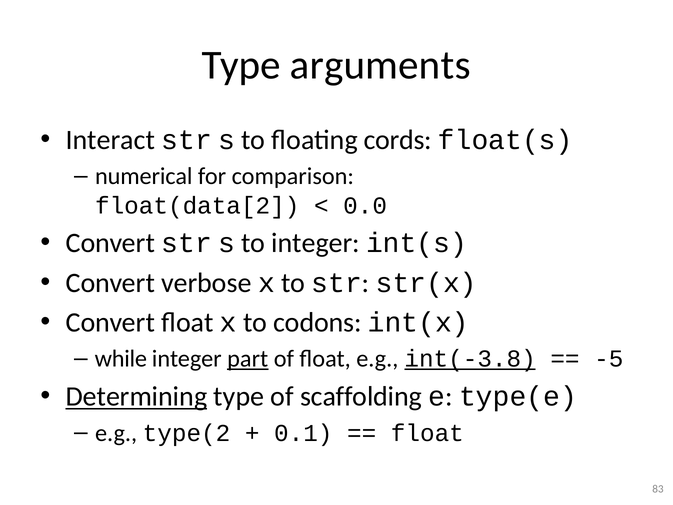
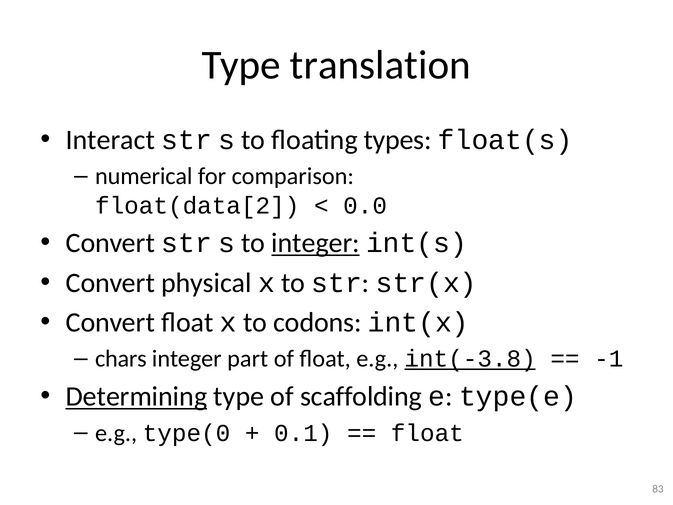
arguments: arguments -> translation
cords: cords -> types
integer at (316, 243) underline: none -> present
verbose: verbose -> physical
while: while -> chars
part underline: present -> none
-5: -5 -> -1
type(2: type(2 -> type(0
